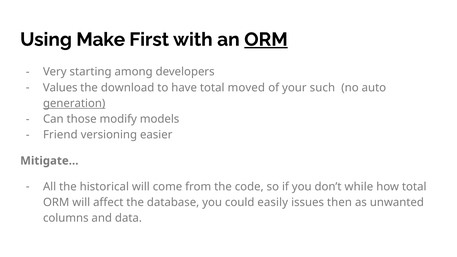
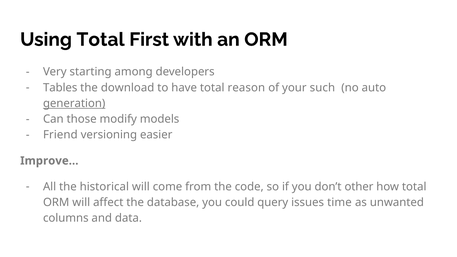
Using Make: Make -> Total
ORM at (266, 40) underline: present -> none
Values: Values -> Tables
moved: moved -> reason
Mitigate…: Mitigate… -> Improve…
while: while -> other
easily: easily -> query
then: then -> time
